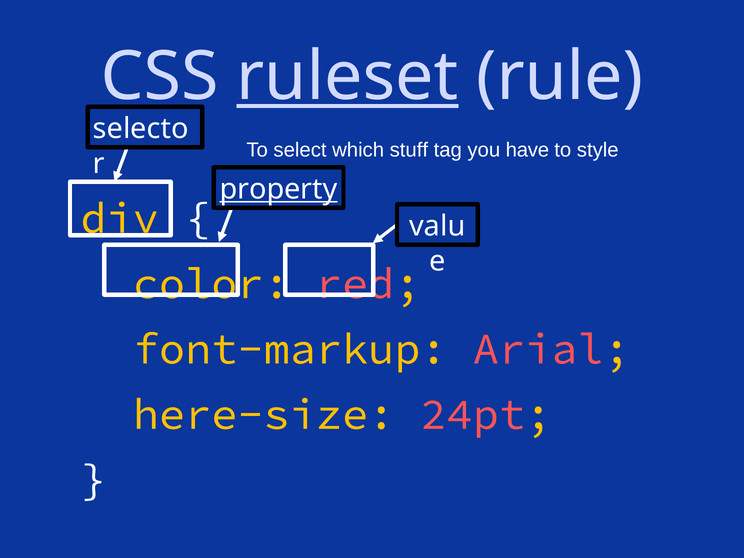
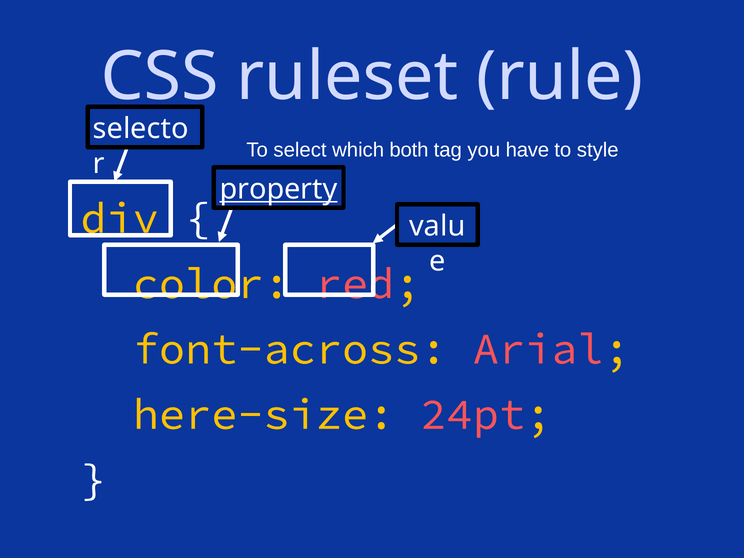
ruleset underline: present -> none
stuff: stuff -> both
font-markup: font-markup -> font-across
